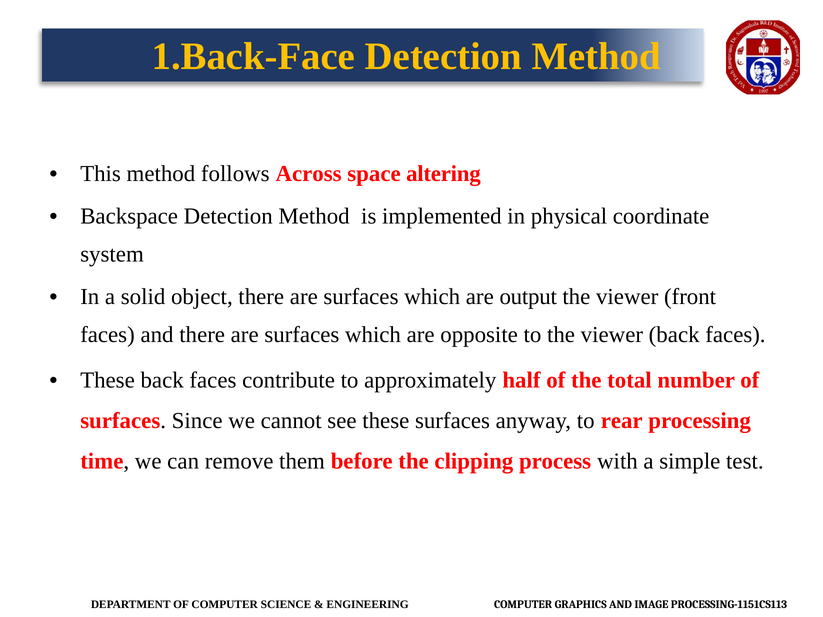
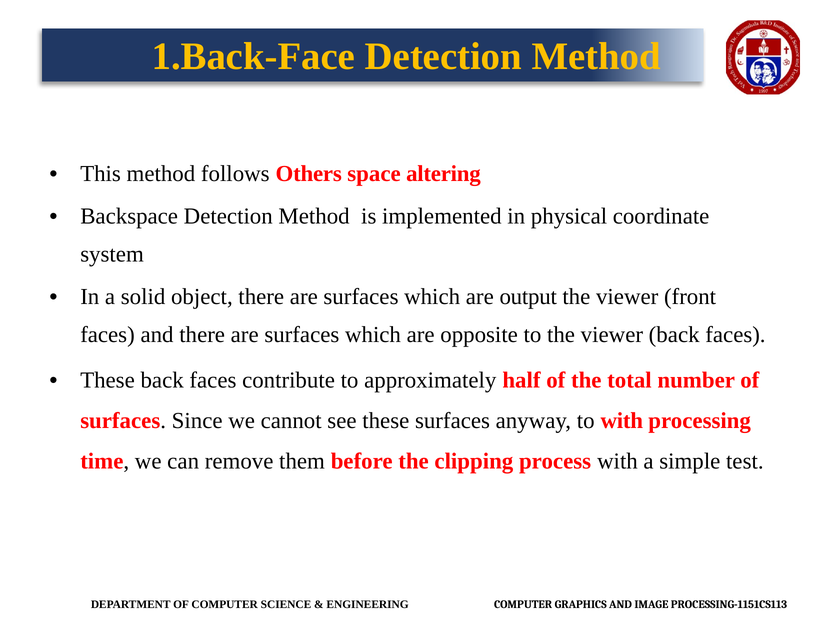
Across: Across -> Others
to rear: rear -> with
